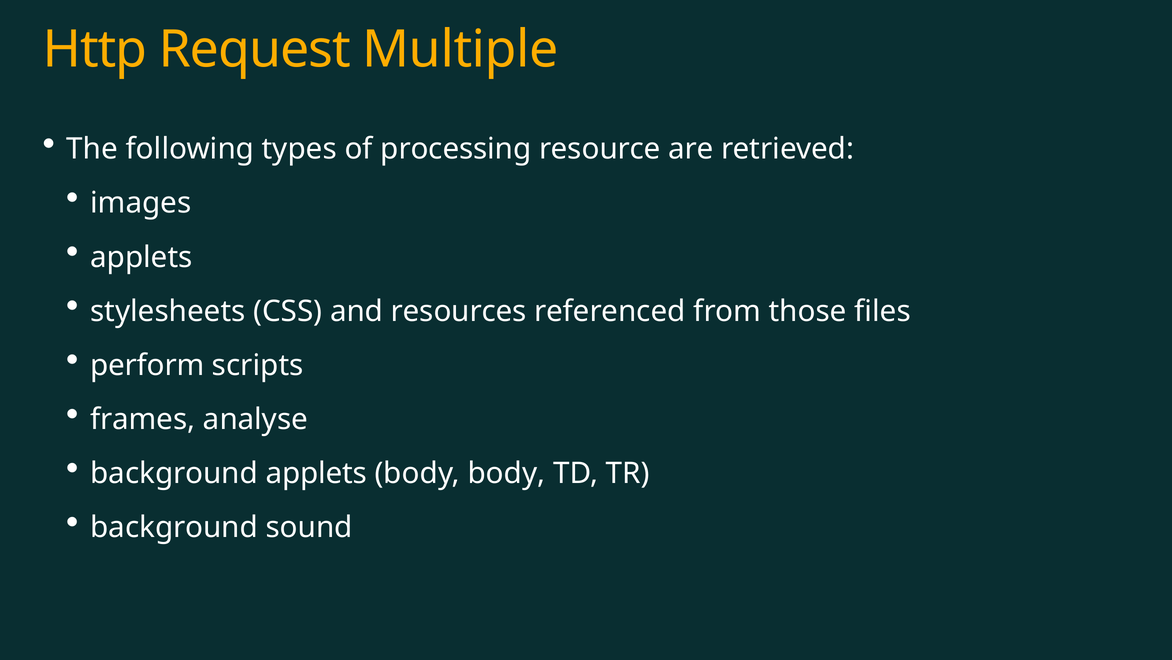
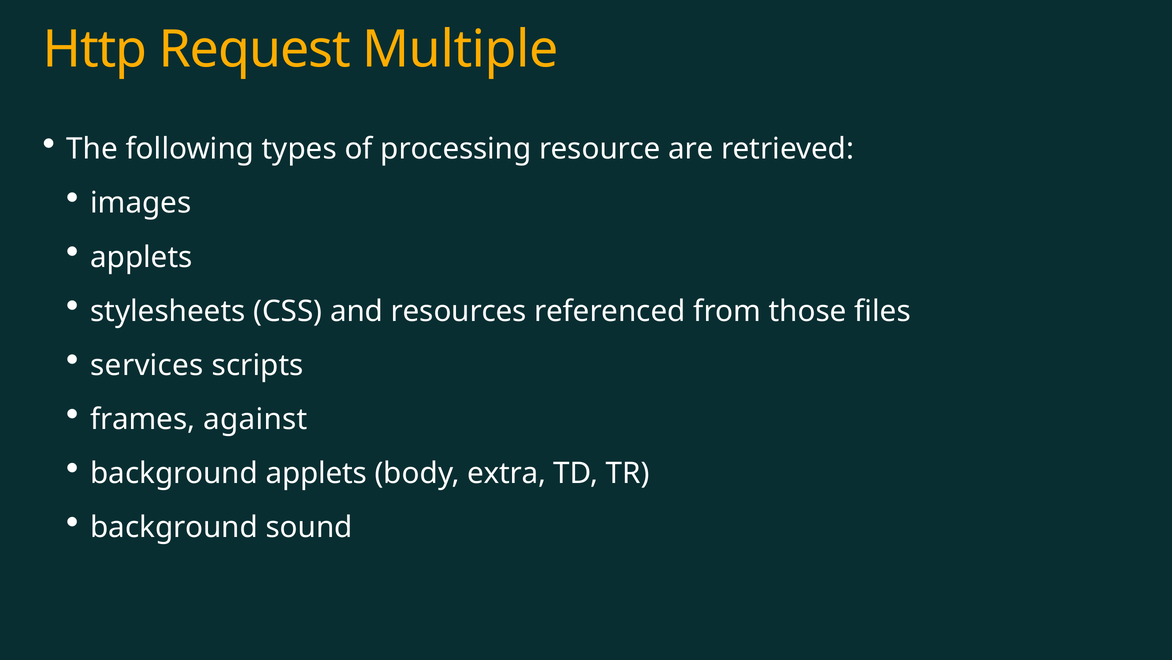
perform: perform -> services
analyse: analyse -> against
body body: body -> extra
